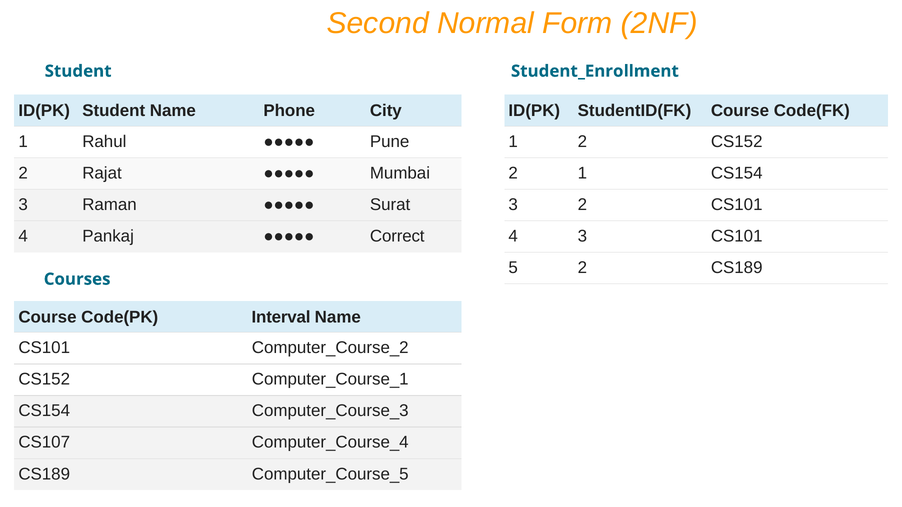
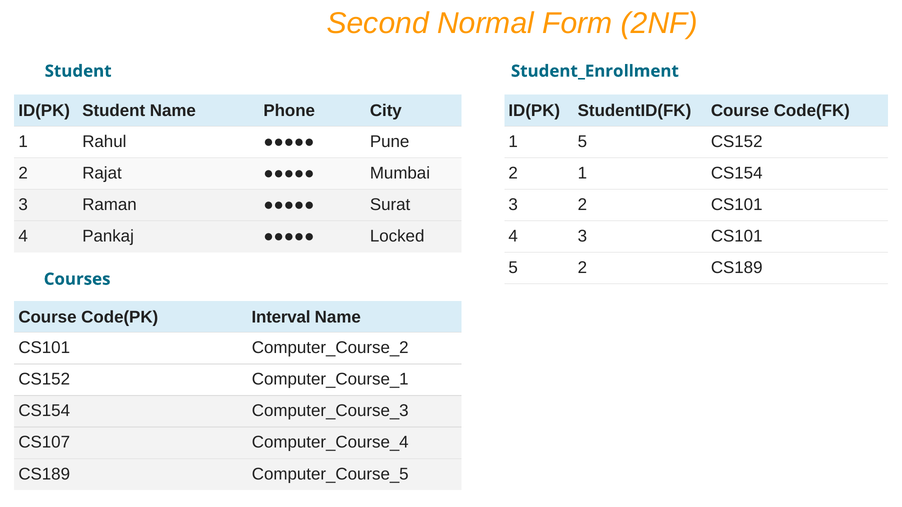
1 2: 2 -> 5
Correct: Correct -> Locked
